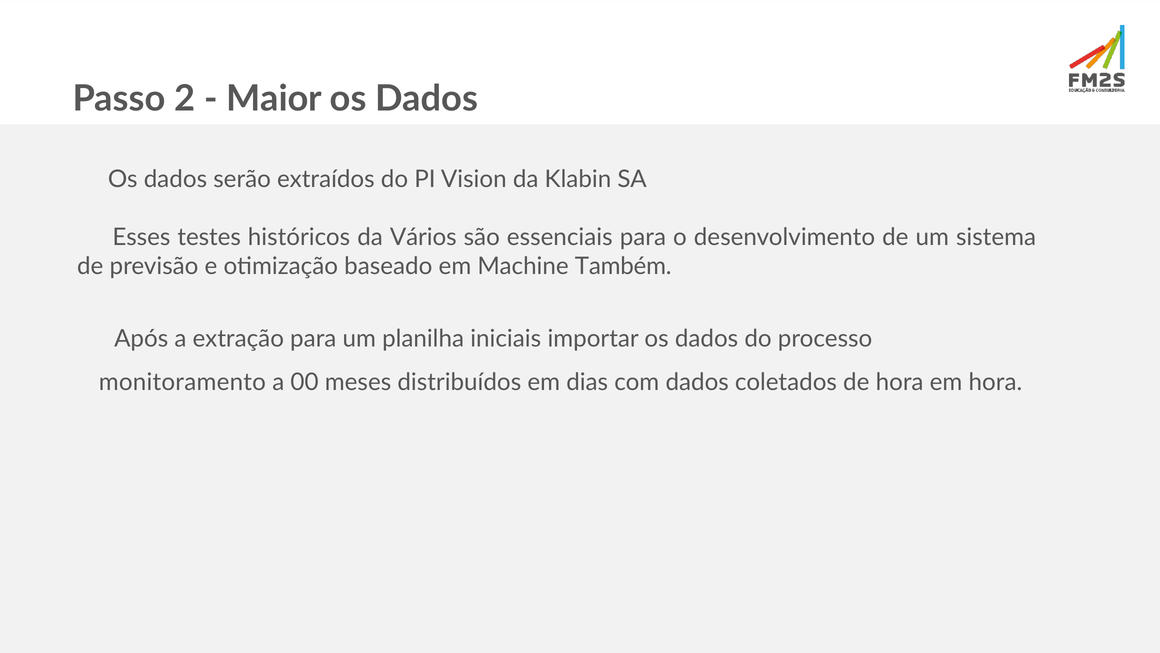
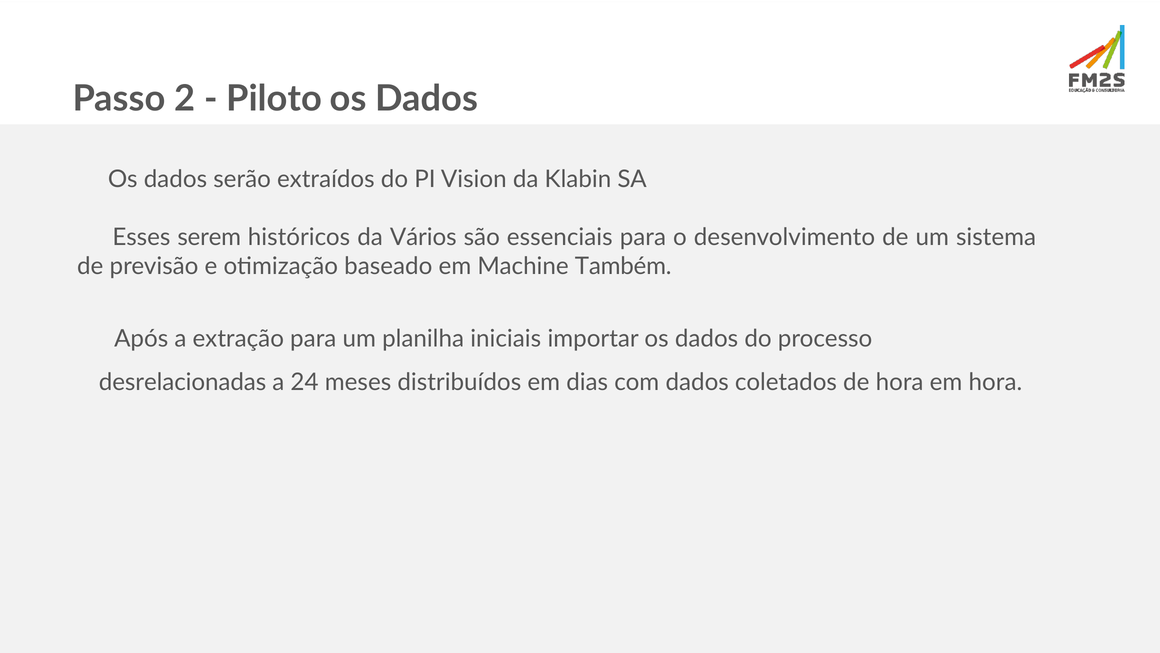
Maior: Maior -> Piloto
testes: testes -> serem
monitoramento: monitoramento -> desrelacionadas
00: 00 -> 24
